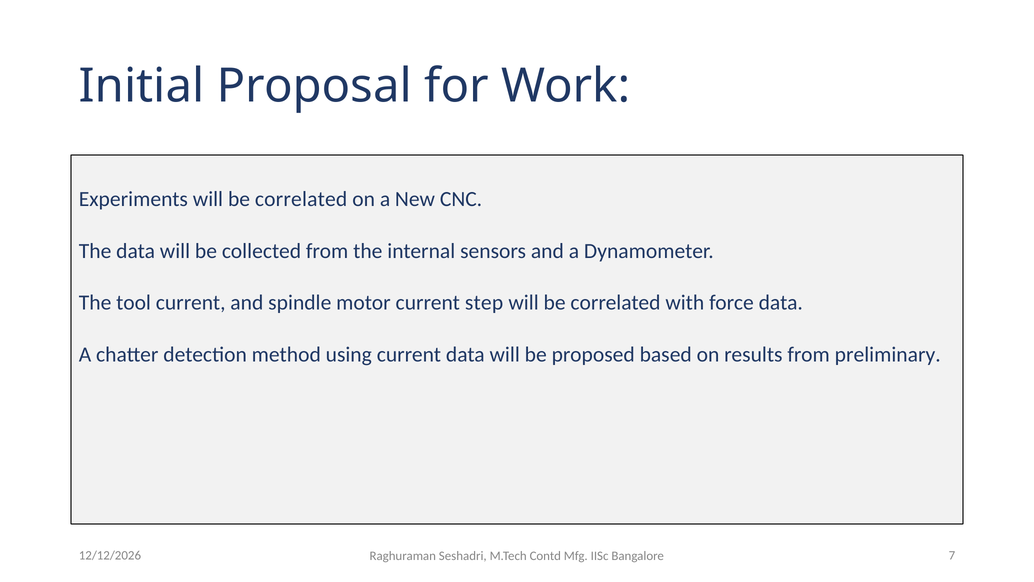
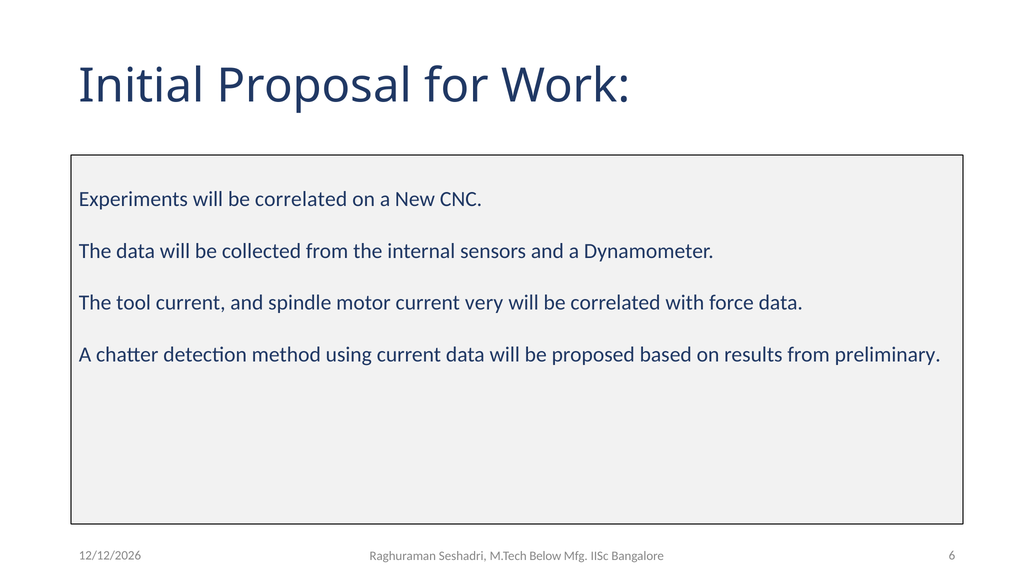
step: step -> very
Contd: Contd -> Below
7: 7 -> 6
